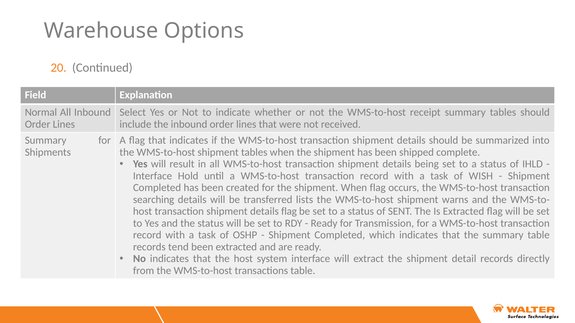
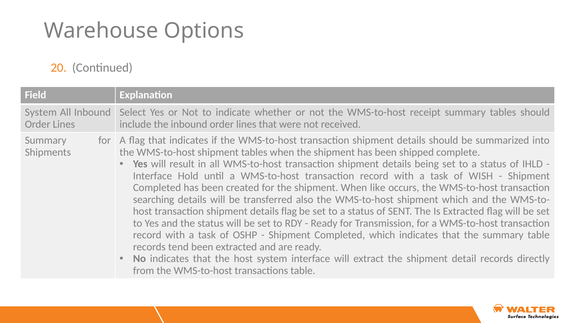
Normal at (41, 112): Normal -> System
When flag: flag -> like
lists: lists -> also
shipment warns: warns -> which
